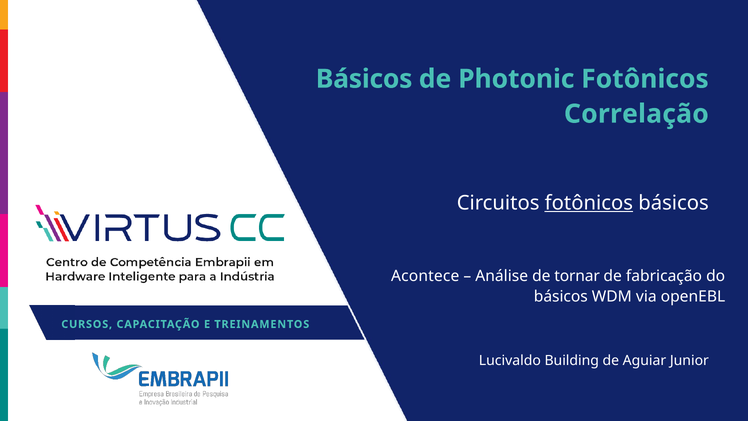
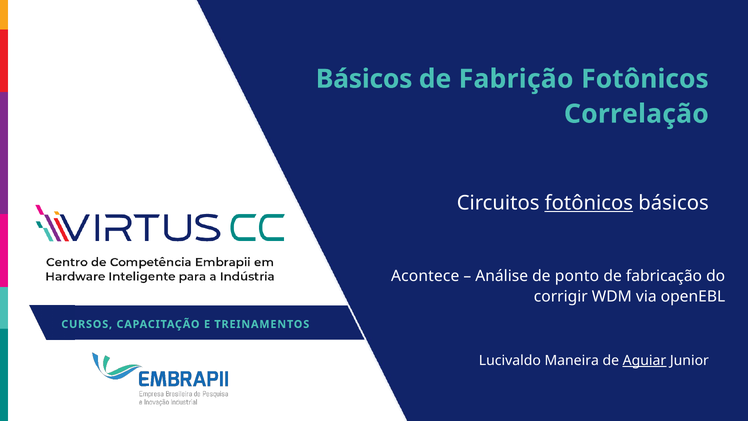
Photonic: Photonic -> Fabrição
tornar: tornar -> ponto
básicos at (561, 296): básicos -> corrigir
Building: Building -> Maneira
Aguiar underline: none -> present
